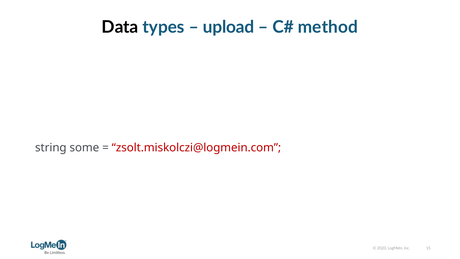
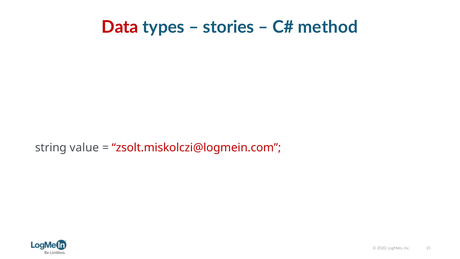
Data colour: black -> red
upload: upload -> stories
some: some -> value
